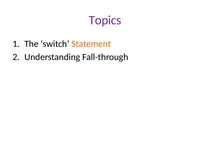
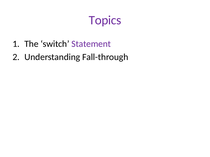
Statement colour: orange -> purple
